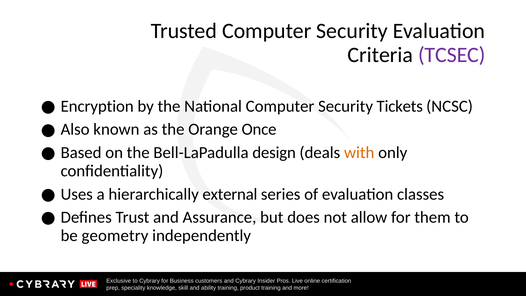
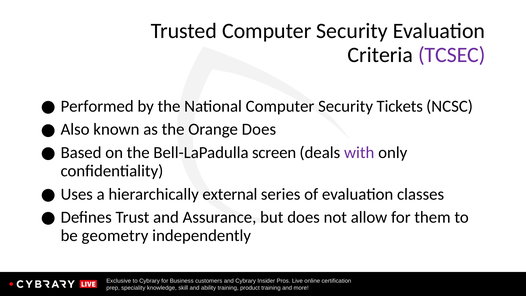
Encryption: Encryption -> Performed
Orange Once: Once -> Does
design: design -> screen
with colour: orange -> purple
